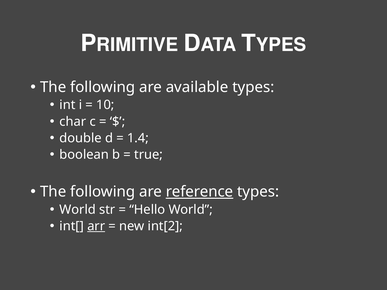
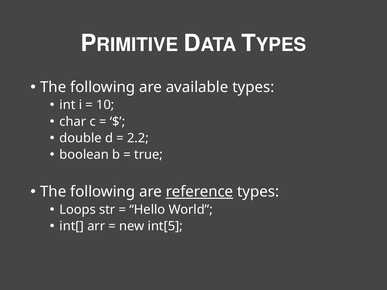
1.4: 1.4 -> 2.2
World at (78, 210): World -> Loops
arr underline: present -> none
int[2: int[2 -> int[5
